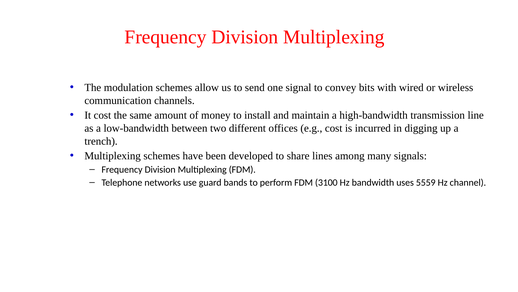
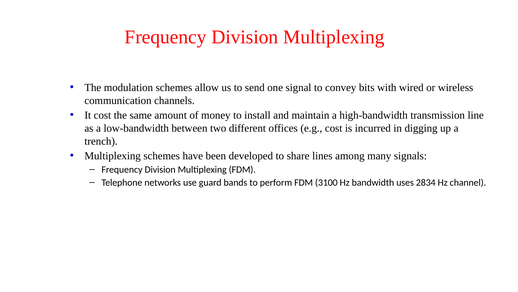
5559: 5559 -> 2834
